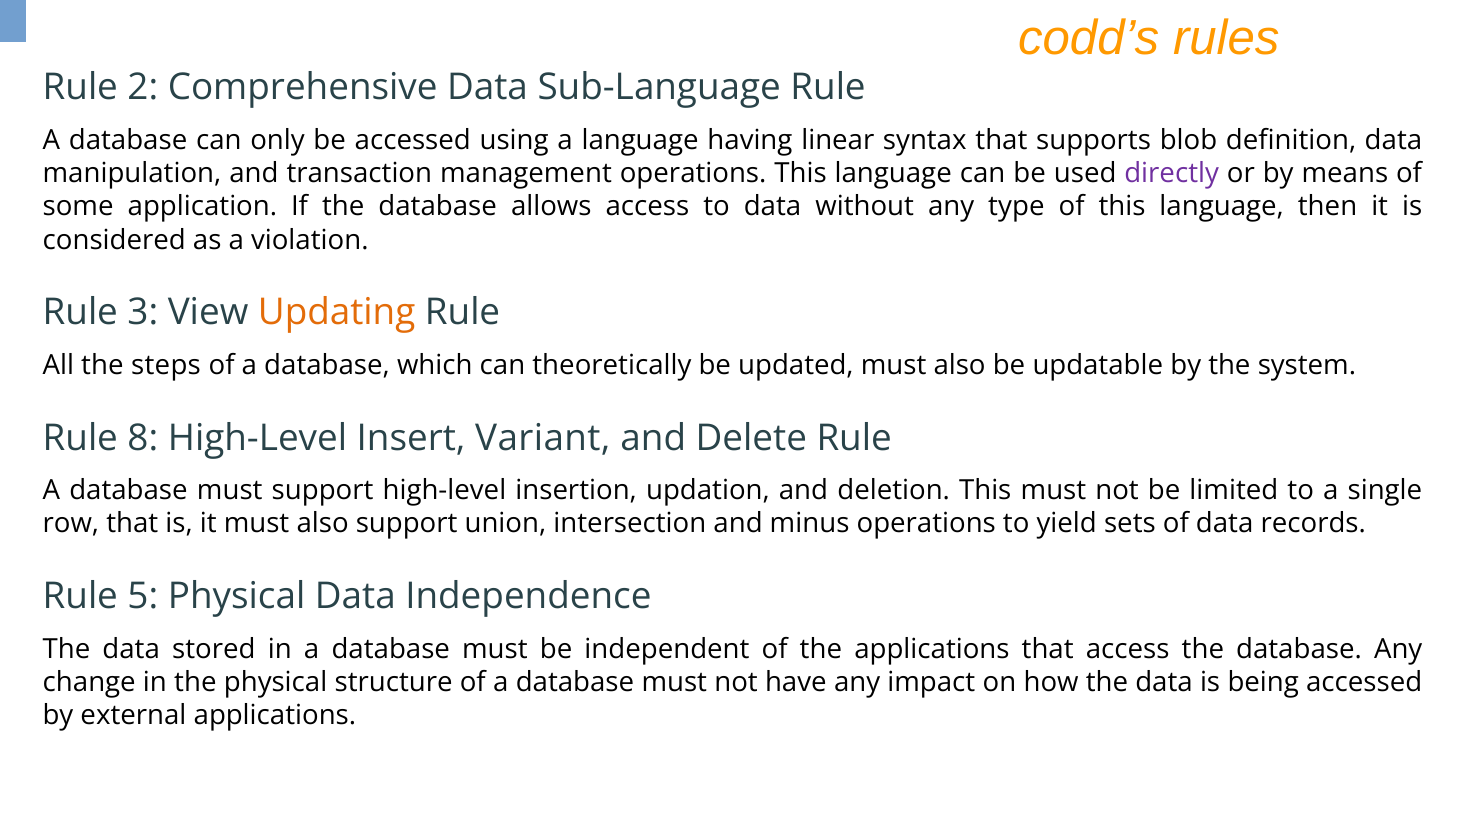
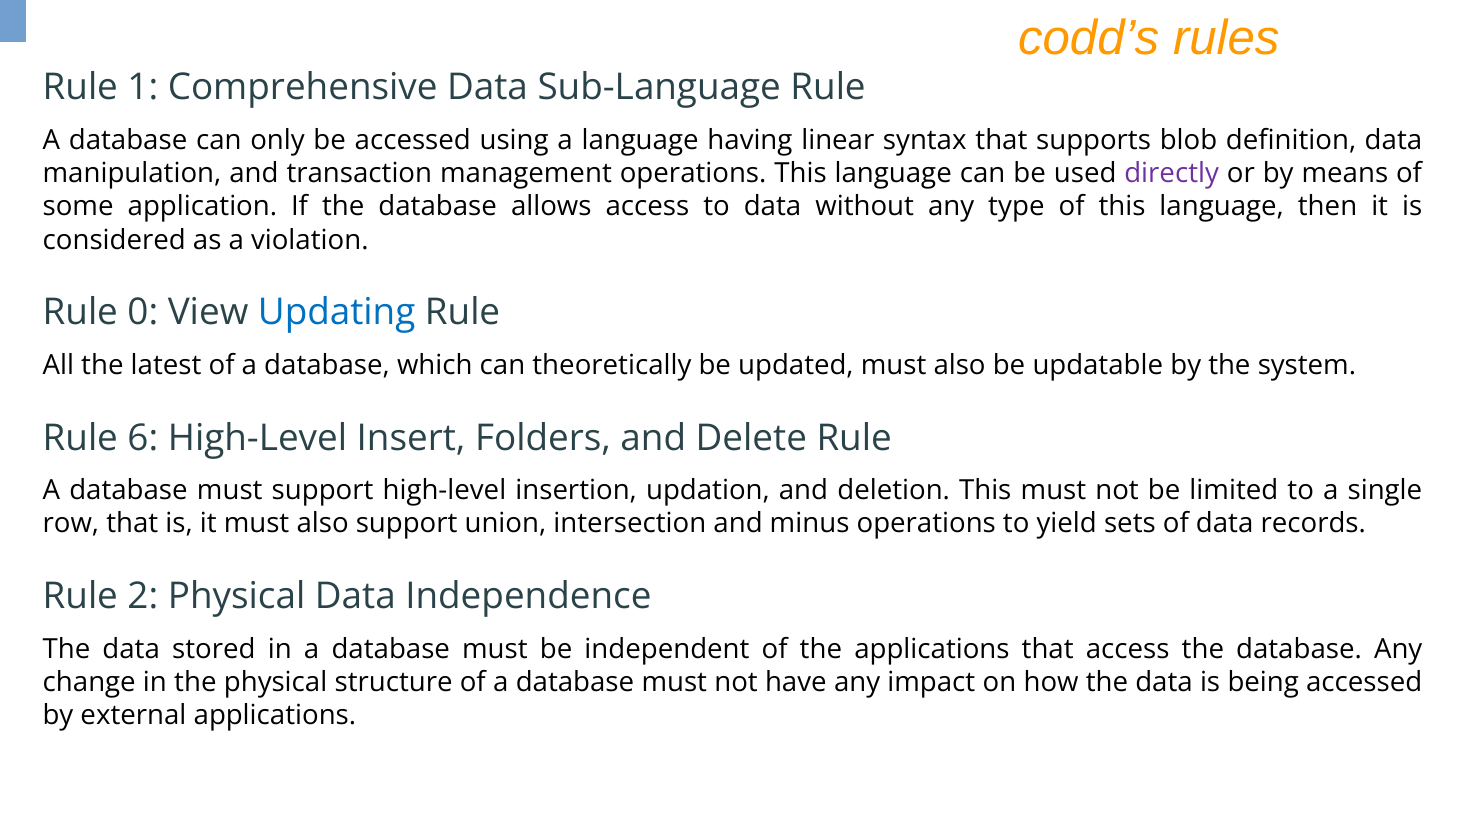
2: 2 -> 1
3: 3 -> 0
Updating colour: orange -> blue
steps: steps -> latest
8: 8 -> 6
Variant: Variant -> Folders
5: 5 -> 2
